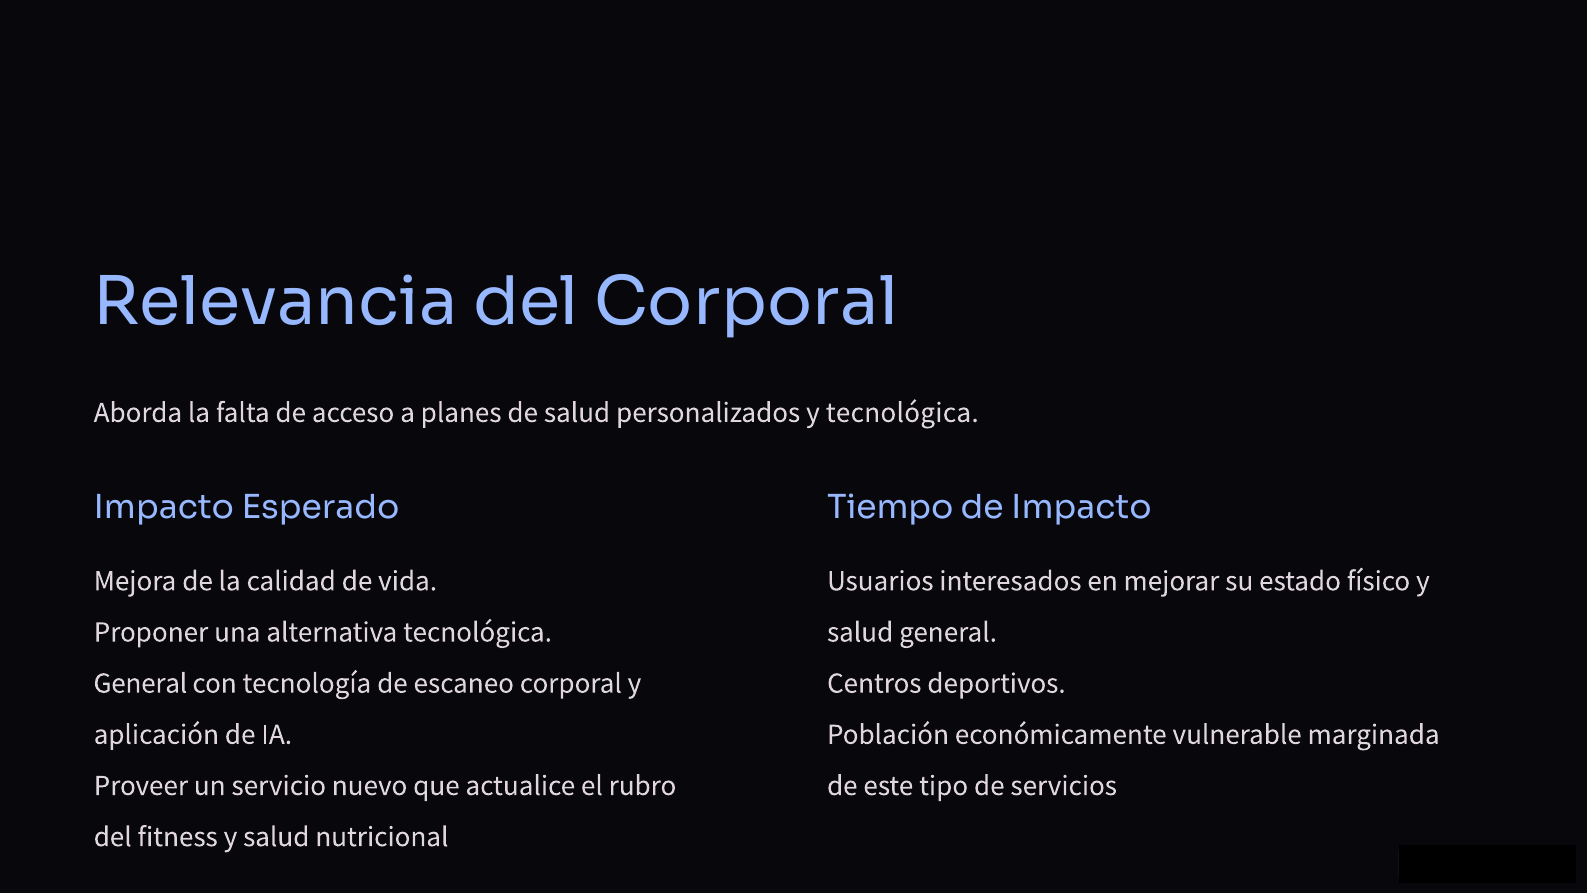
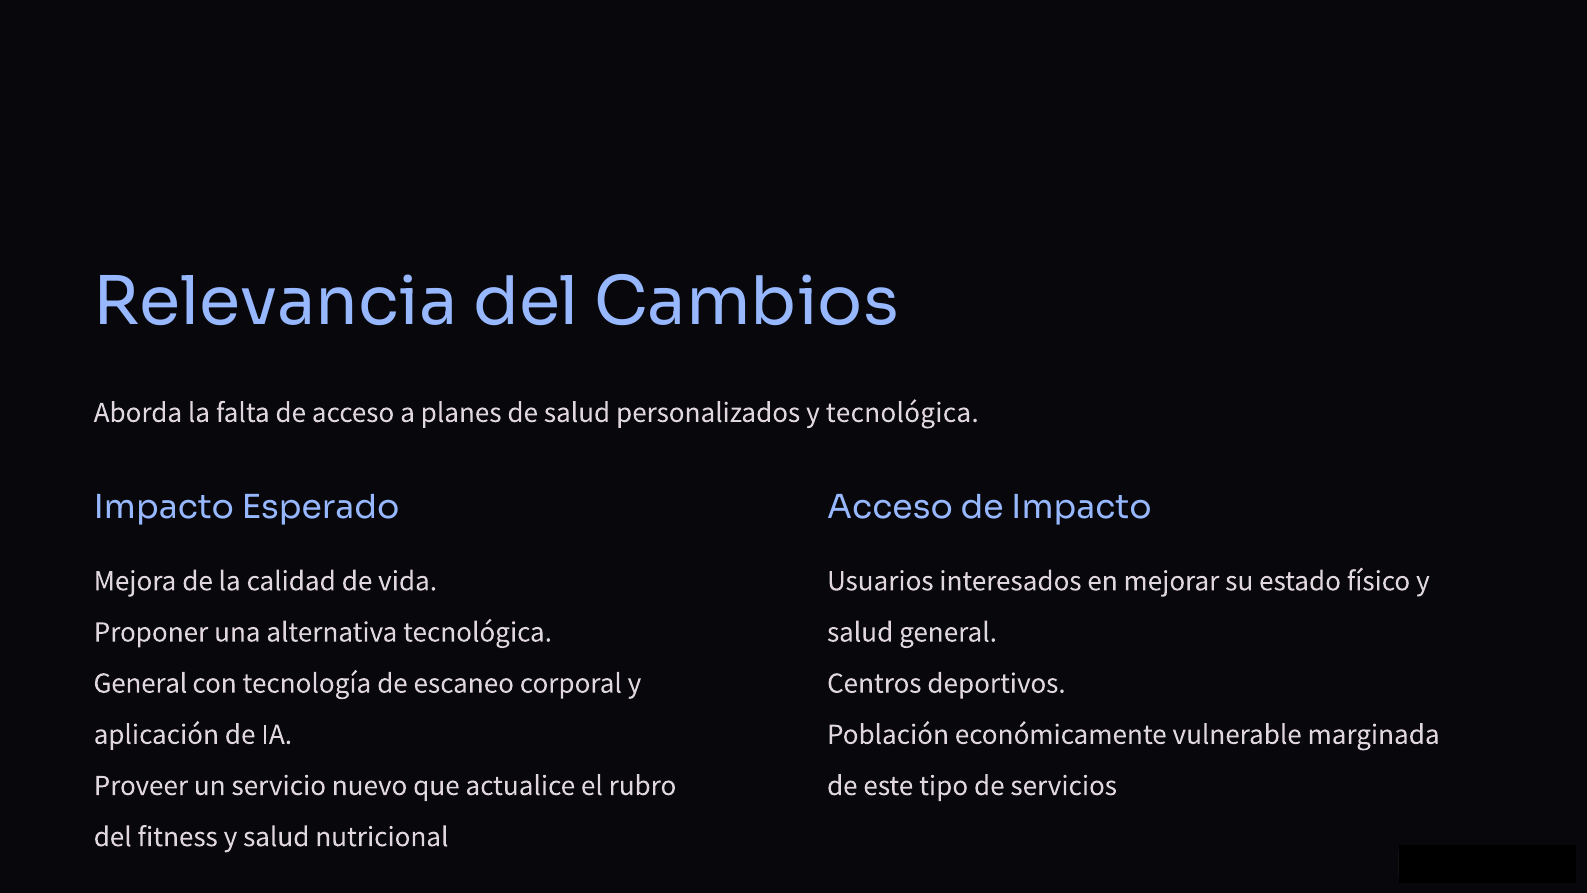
del Corporal: Corporal -> Cambios
Tiempo at (890, 508): Tiempo -> Acceso
